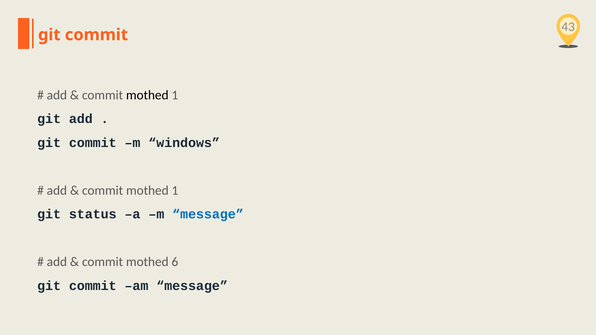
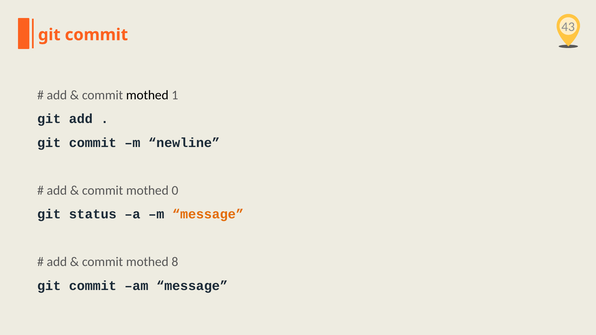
windows: windows -> newline
1 at (175, 191): 1 -> 0
message at (208, 214) colour: blue -> orange
6: 6 -> 8
